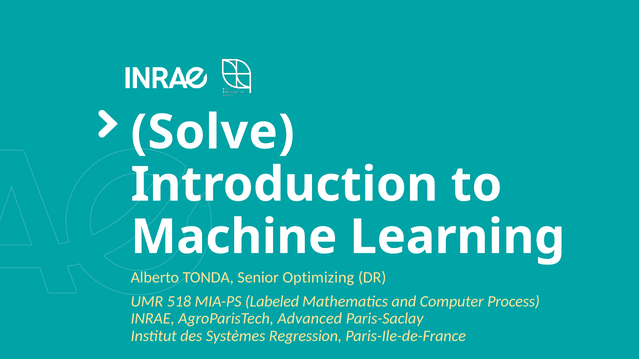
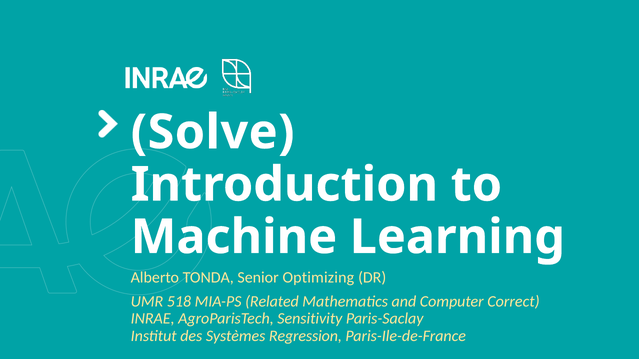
Labeled: Labeled -> Related
Process: Process -> Correct
Advanced: Advanced -> Sensitivity
